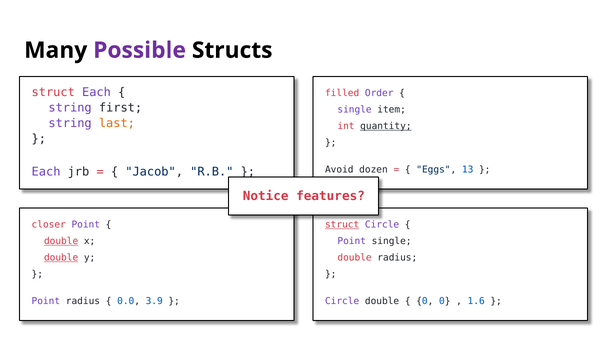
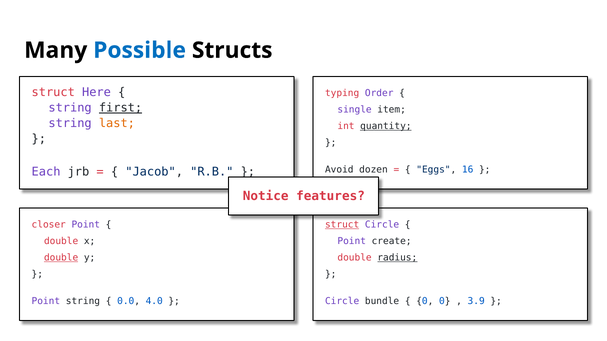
Possible colour: purple -> blue
struct Each: Each -> Here
filled: filled -> typing
first underline: none -> present
13: 13 -> 16
double at (61, 241) underline: present -> none
Point single: single -> create
radius at (397, 258) underline: none -> present
Point radius: radius -> string
3.9: 3.9 -> 4.0
Circle double: double -> bundle
1.6: 1.6 -> 3.9
